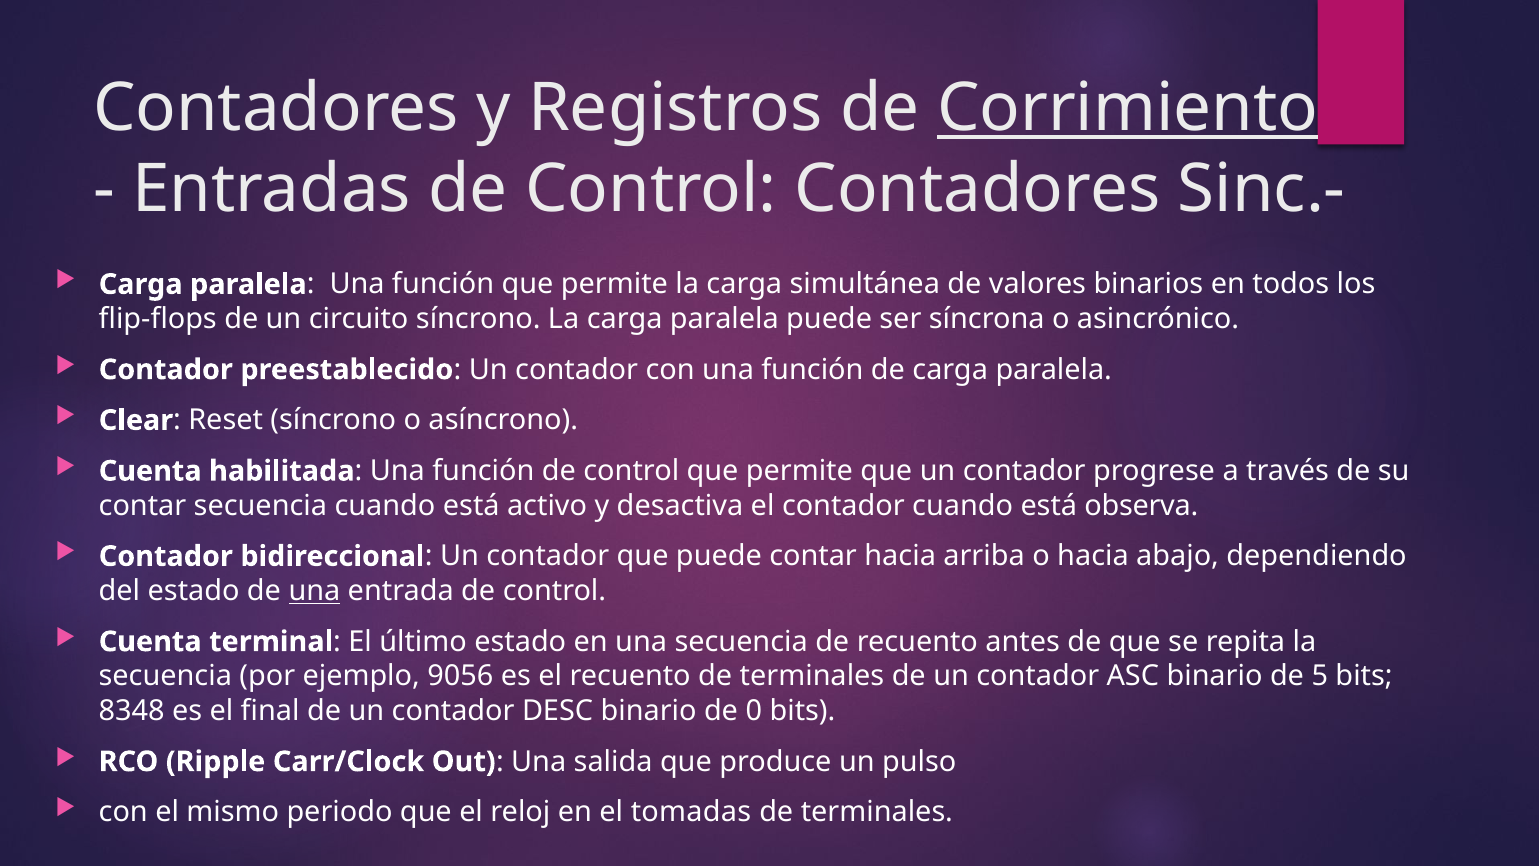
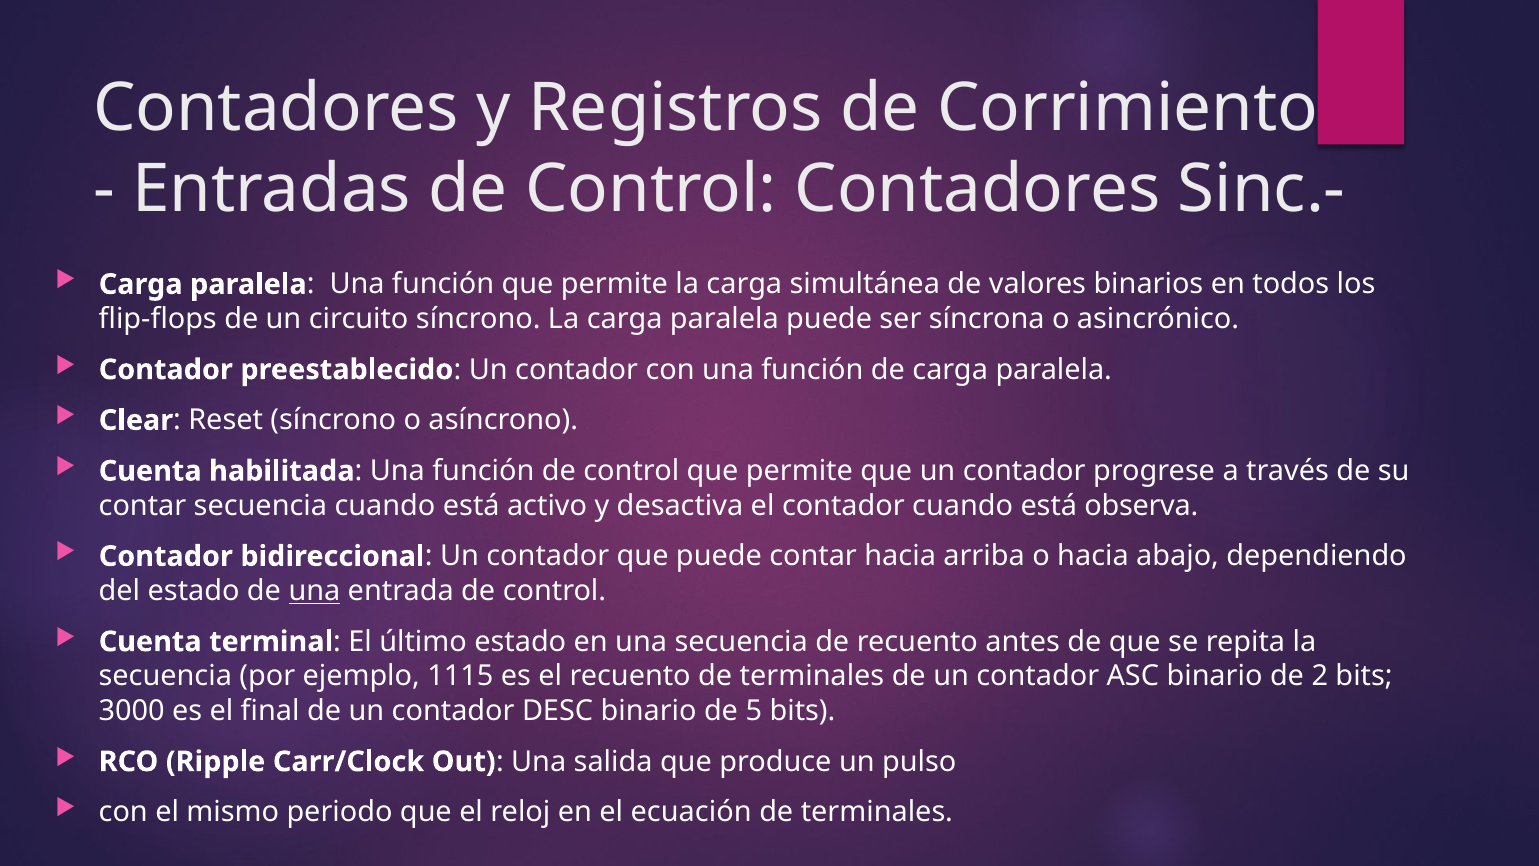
Corrimiento underline: present -> none
9056: 9056 -> 1115
5: 5 -> 2
8348: 8348 -> 3000
0: 0 -> 5
tomadas: tomadas -> ecuación
